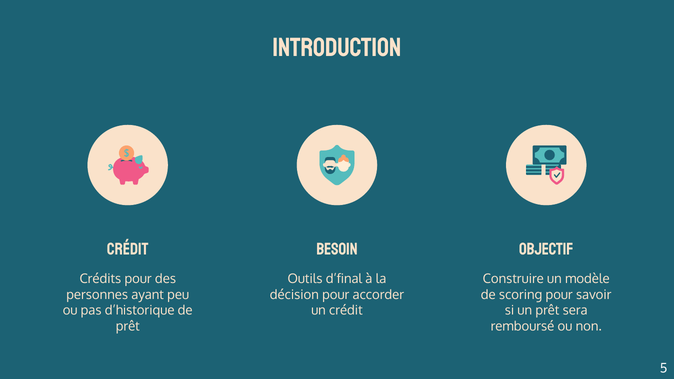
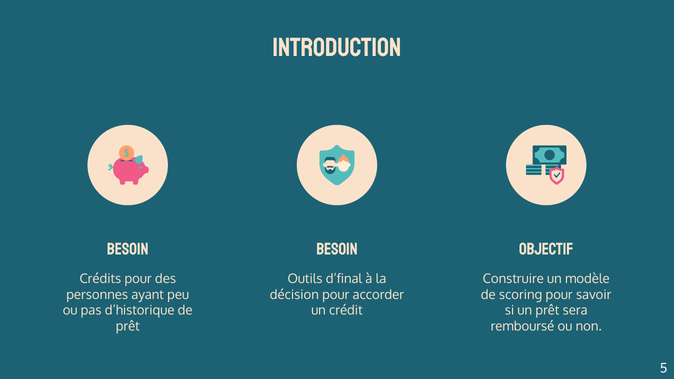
Crédit at (128, 249): Crédit -> Besoin
